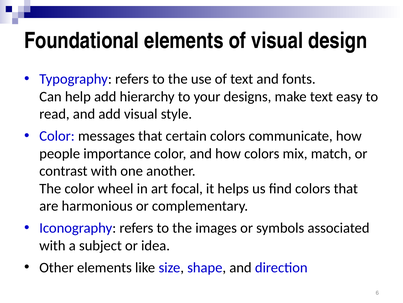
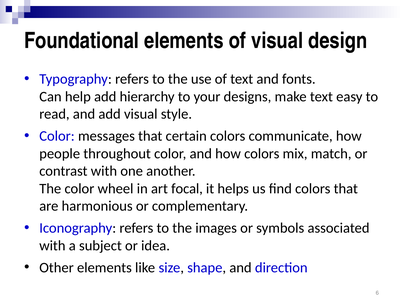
importance: importance -> throughout
